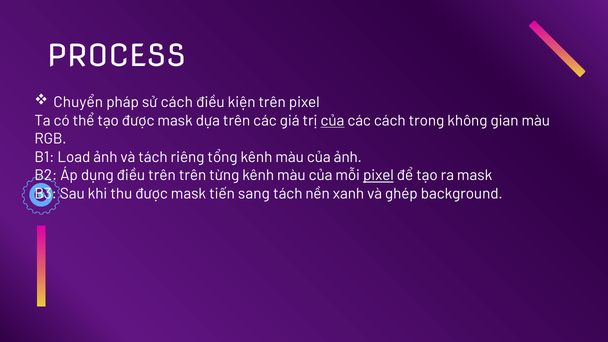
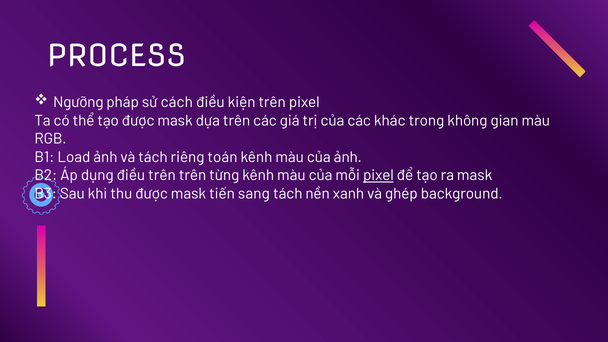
Chuyển: Chuyển -> Ngưỡng
của at (332, 121) underline: present -> none
các cách: cách -> khác
tổng: tổng -> toán
